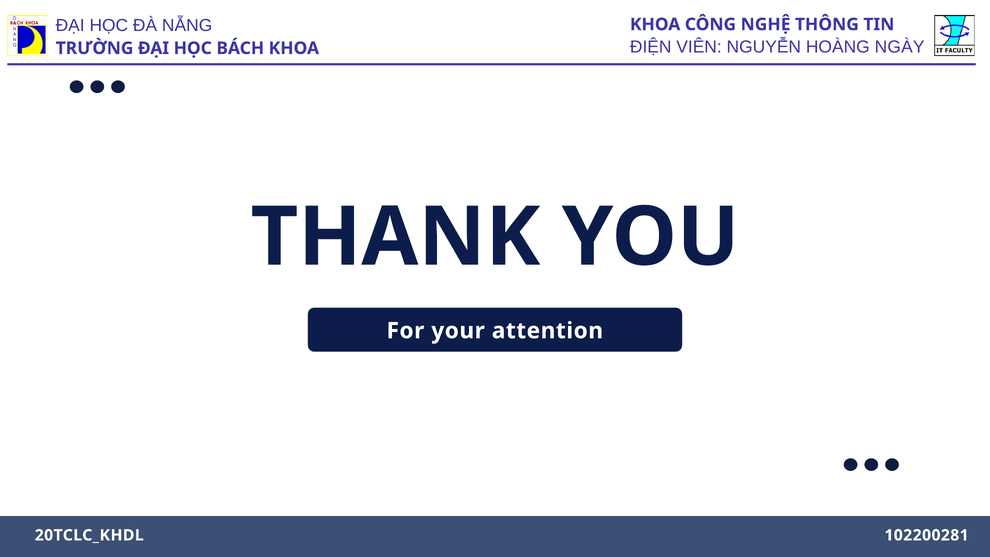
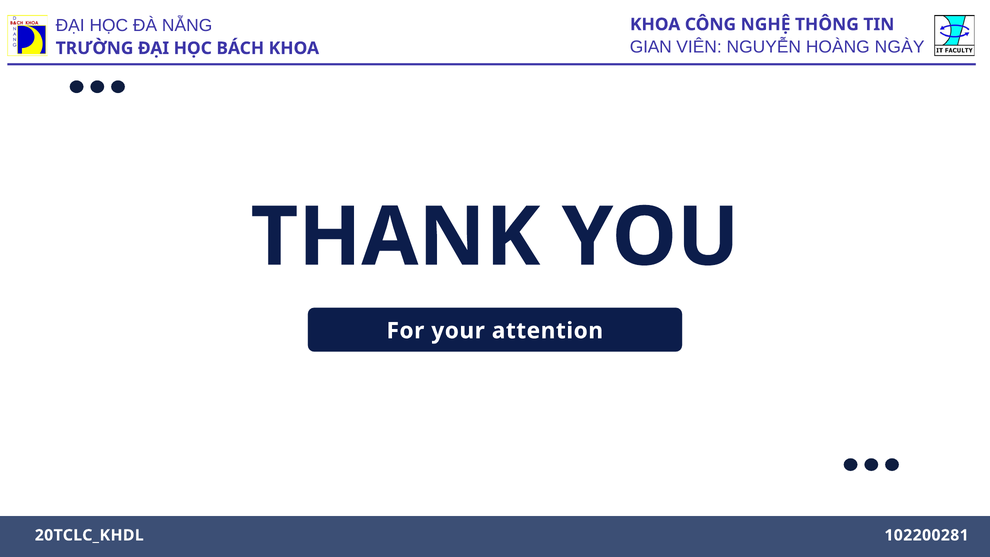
ĐIỆN: ĐIỆN -> GIAN
